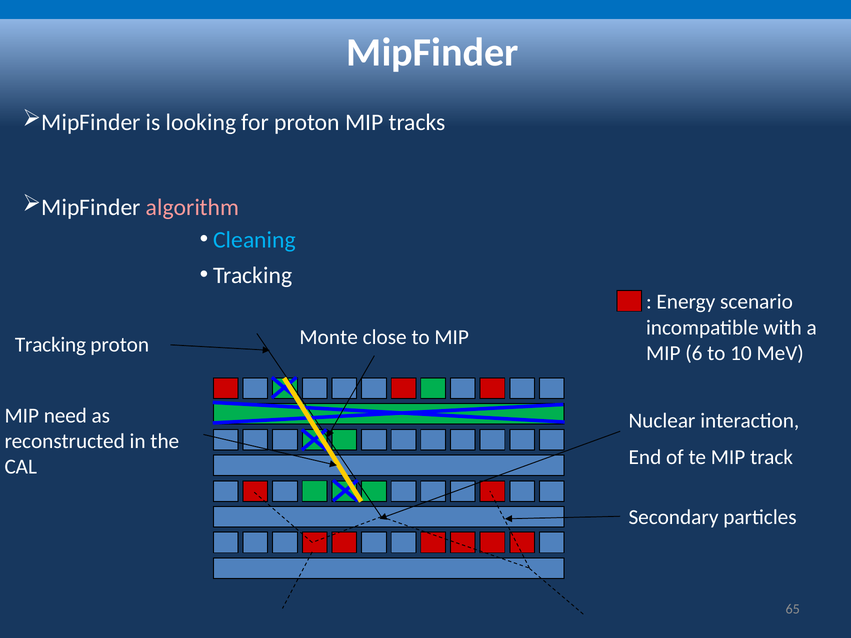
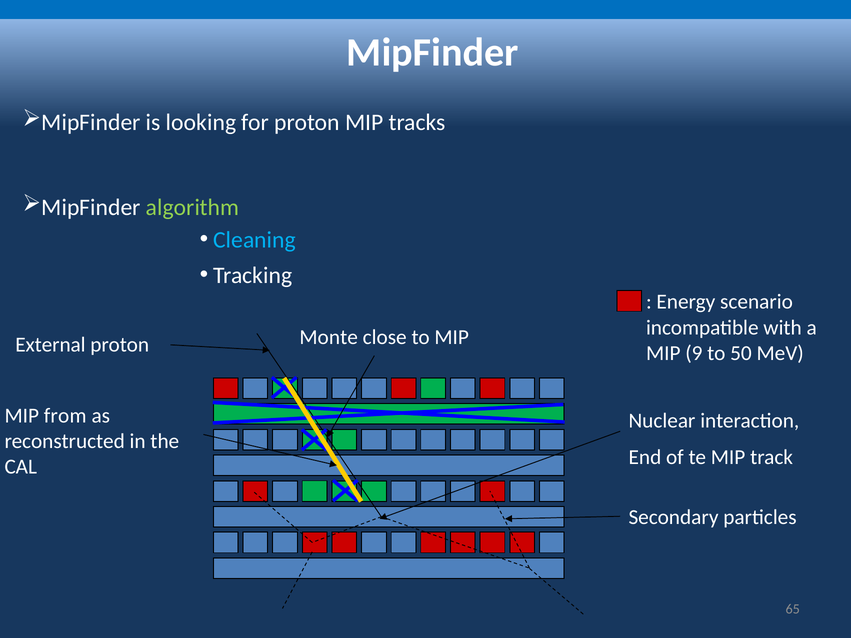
algorithm colour: pink -> light green
Tracking at (50, 345): Tracking -> External
6: 6 -> 9
10: 10 -> 50
need: need -> from
